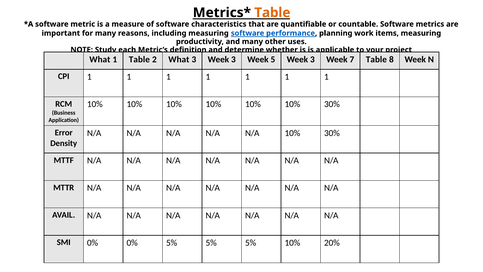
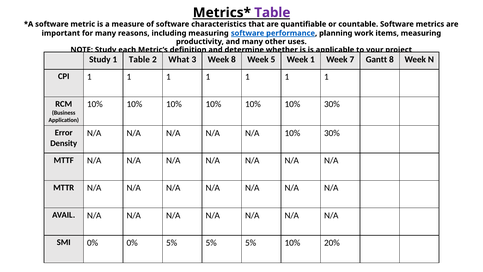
Table at (272, 13) colour: orange -> purple
What at (100, 59): What -> Study
3 Week 3: 3 -> 8
5 Week 3: 3 -> 1
7 Table: Table -> Gantt
